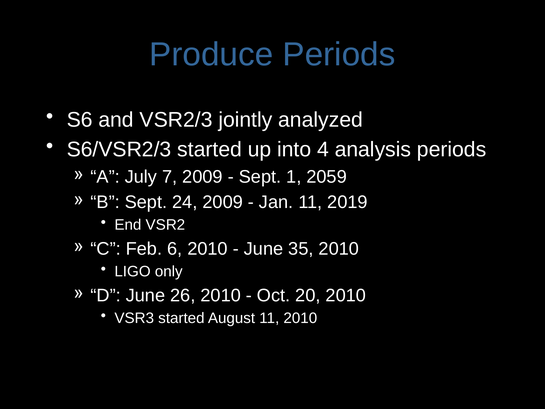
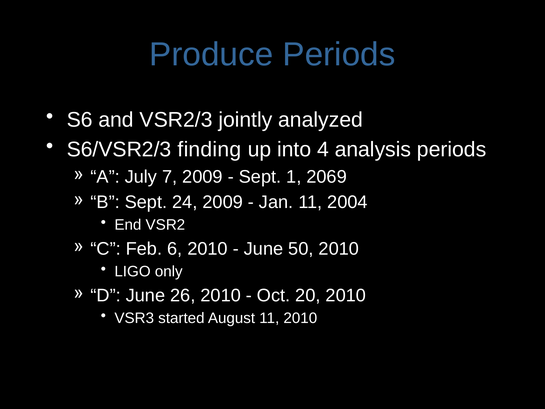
S6/VSR2/3 started: started -> finding
2059: 2059 -> 2069
2019: 2019 -> 2004
35: 35 -> 50
